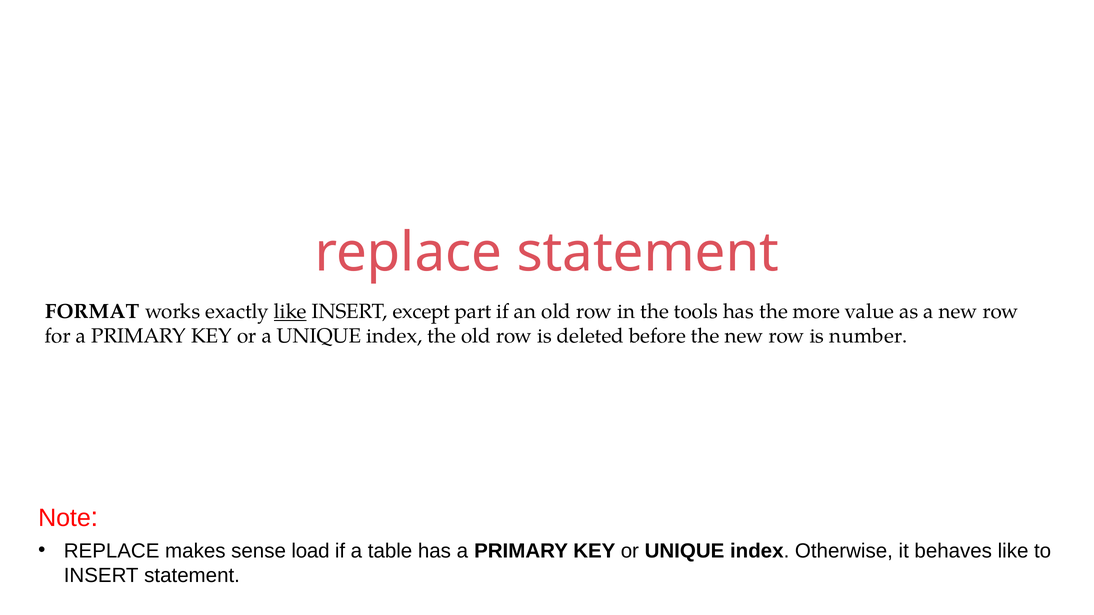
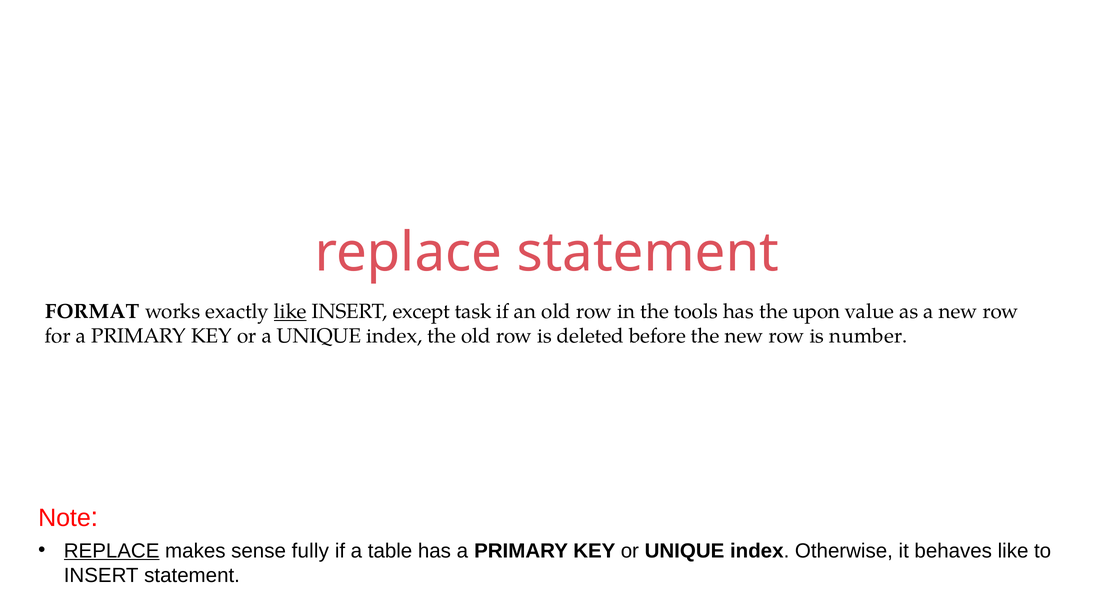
part: part -> task
more: more -> upon
REPLACE at (112, 551) underline: none -> present
load: load -> fully
